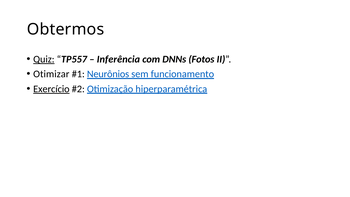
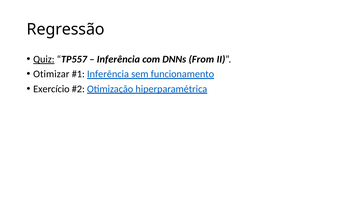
Obtermos: Obtermos -> Regressão
Fotos: Fotos -> From
Neurônios at (108, 74): Neurônios -> Inferência
Exercício underline: present -> none
